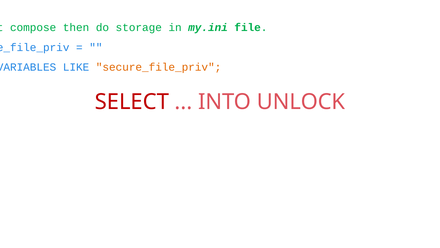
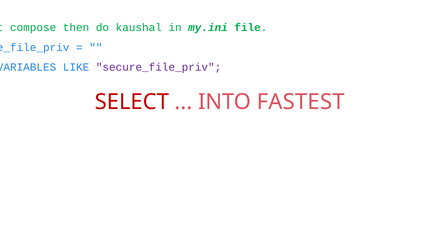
storage: storage -> kaushal
secure_file_priv at (159, 67) colour: orange -> purple
UNLOCK: UNLOCK -> FASTEST
